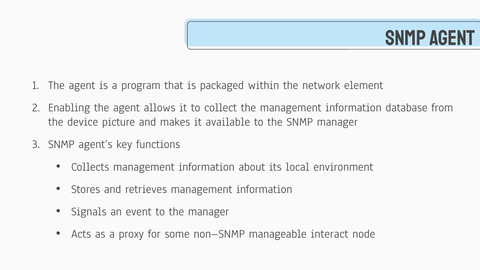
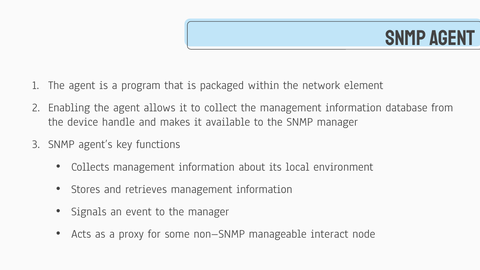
picture: picture -> handle
